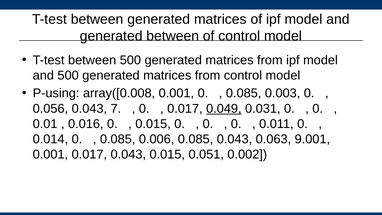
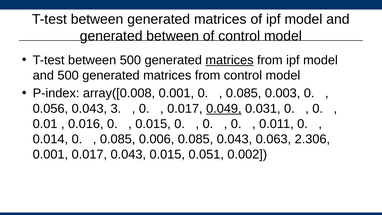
matrices at (230, 60) underline: none -> present
P-using: P-using -> P-index
7: 7 -> 3
9.001: 9.001 -> 2.306
